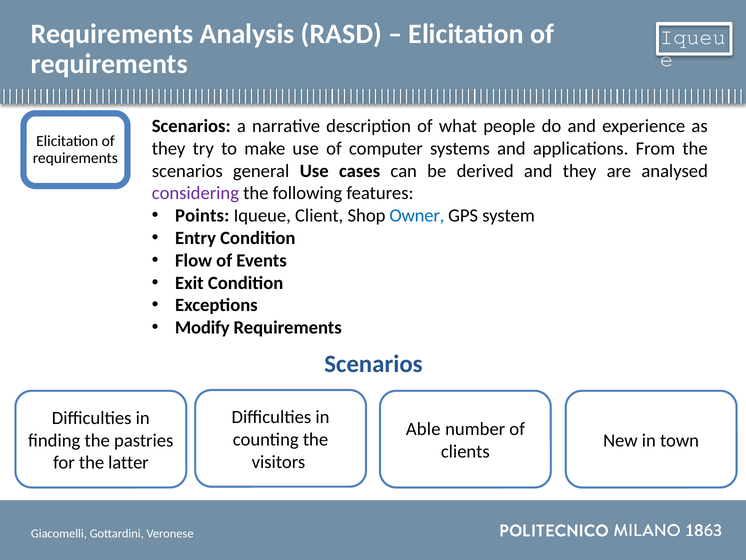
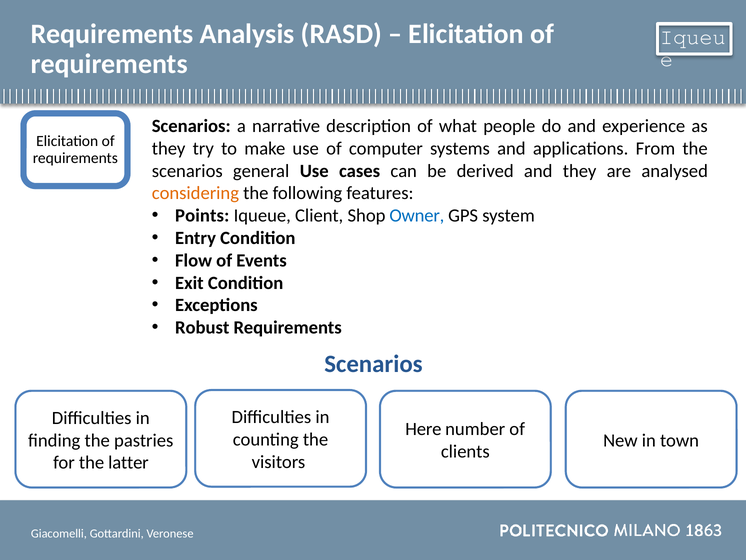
considering colour: purple -> orange
Modify: Modify -> Robust
Able: Able -> Here
